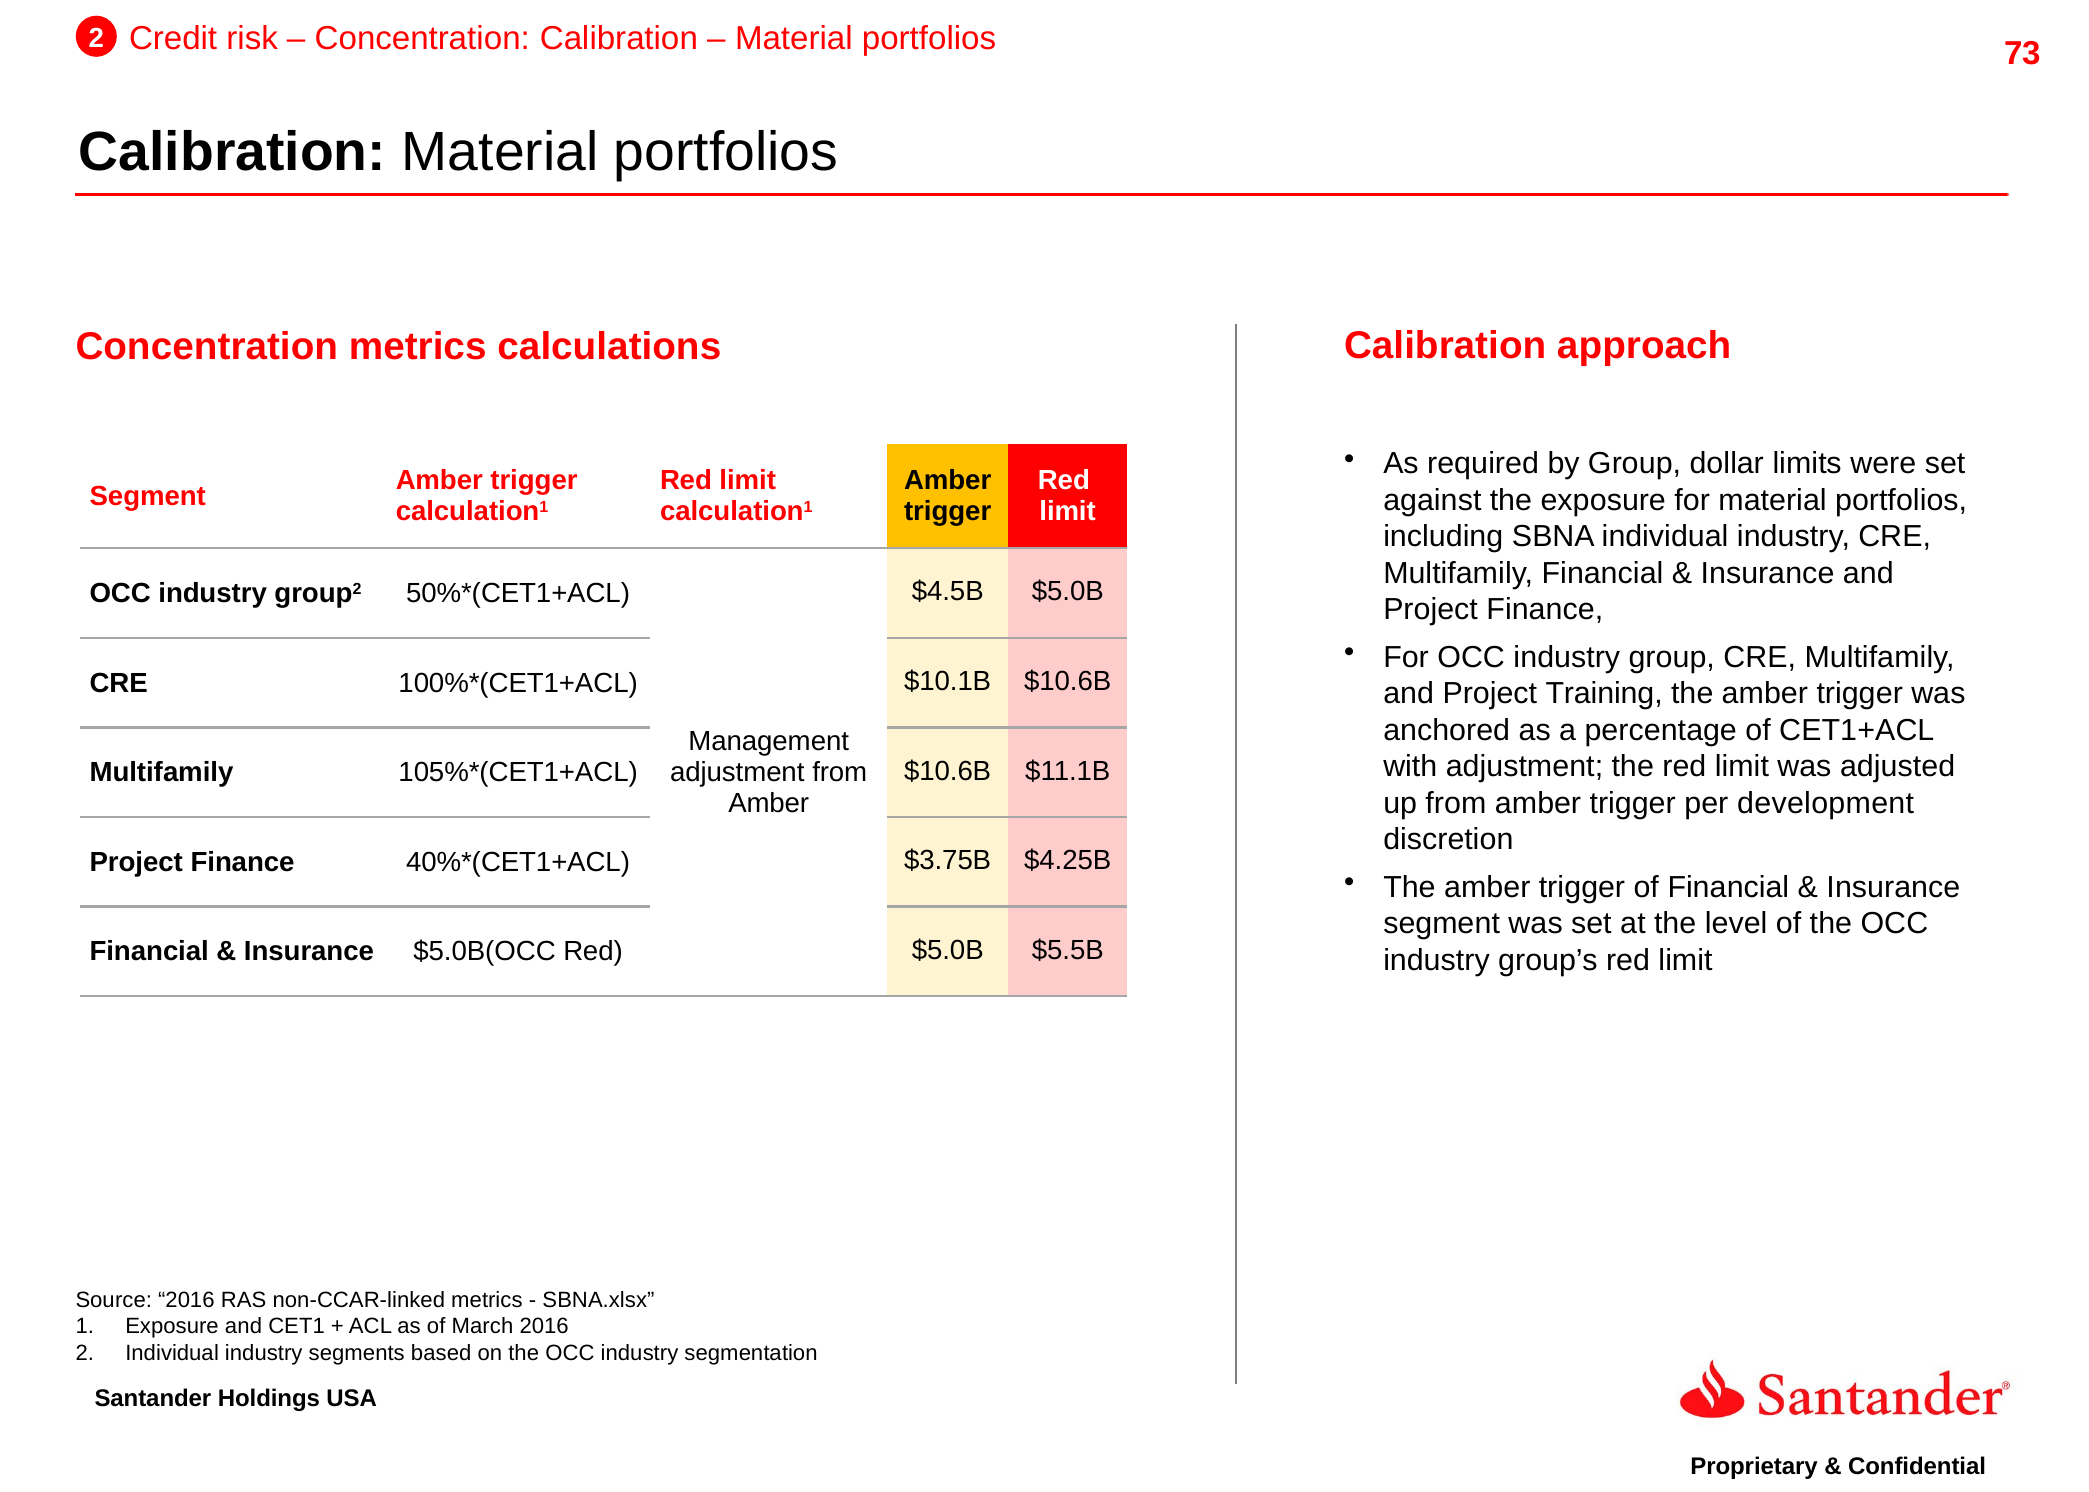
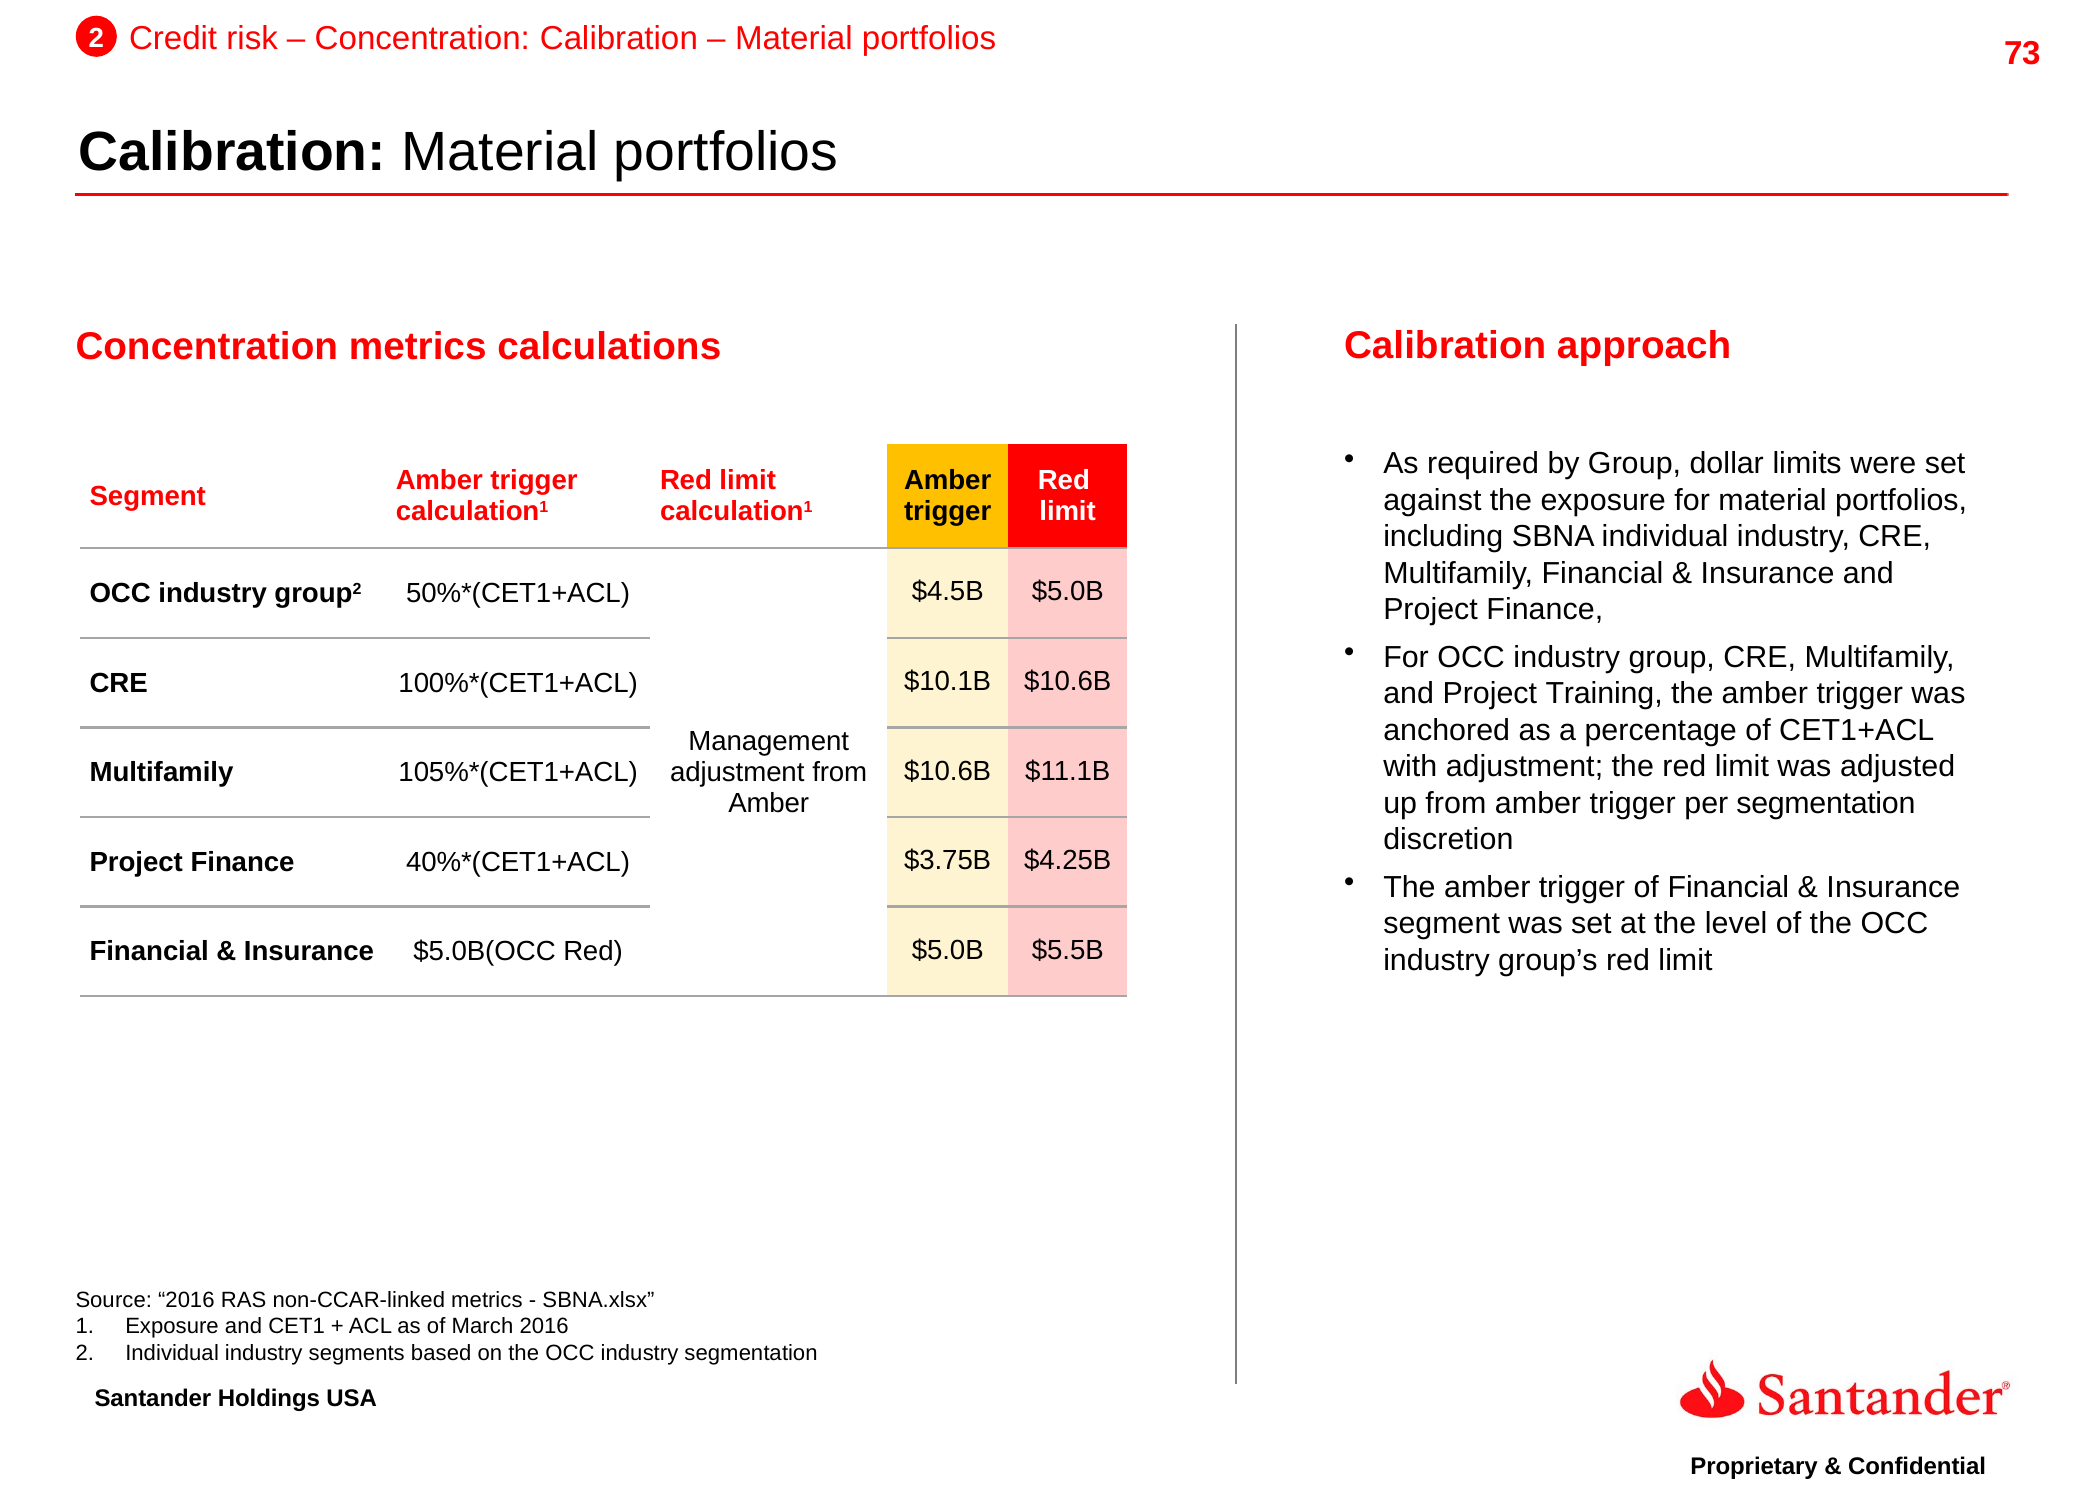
per development: development -> segmentation
